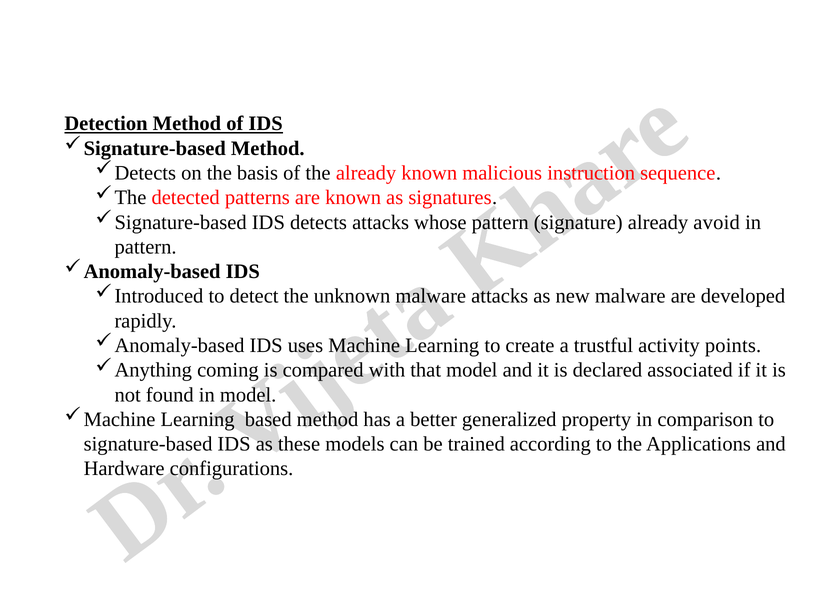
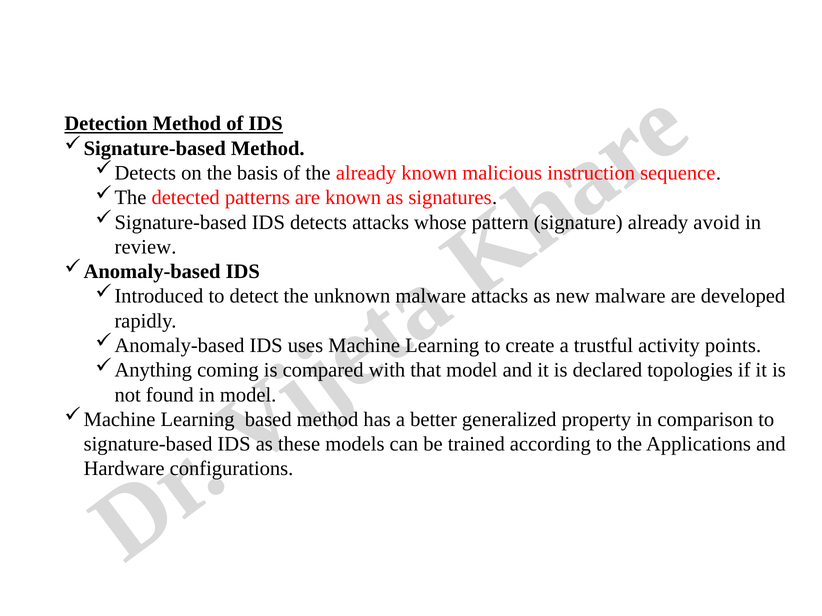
pattern at (146, 247): pattern -> review
associated: associated -> topologies
